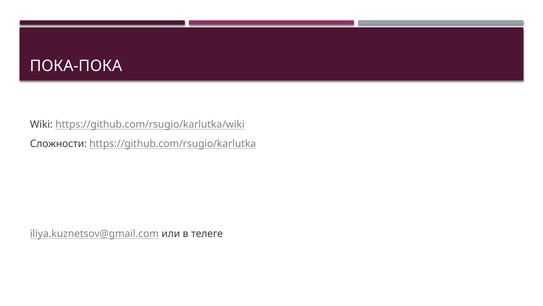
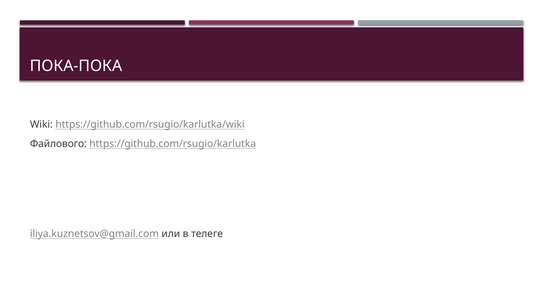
Сложности: Сложности -> Файлового
